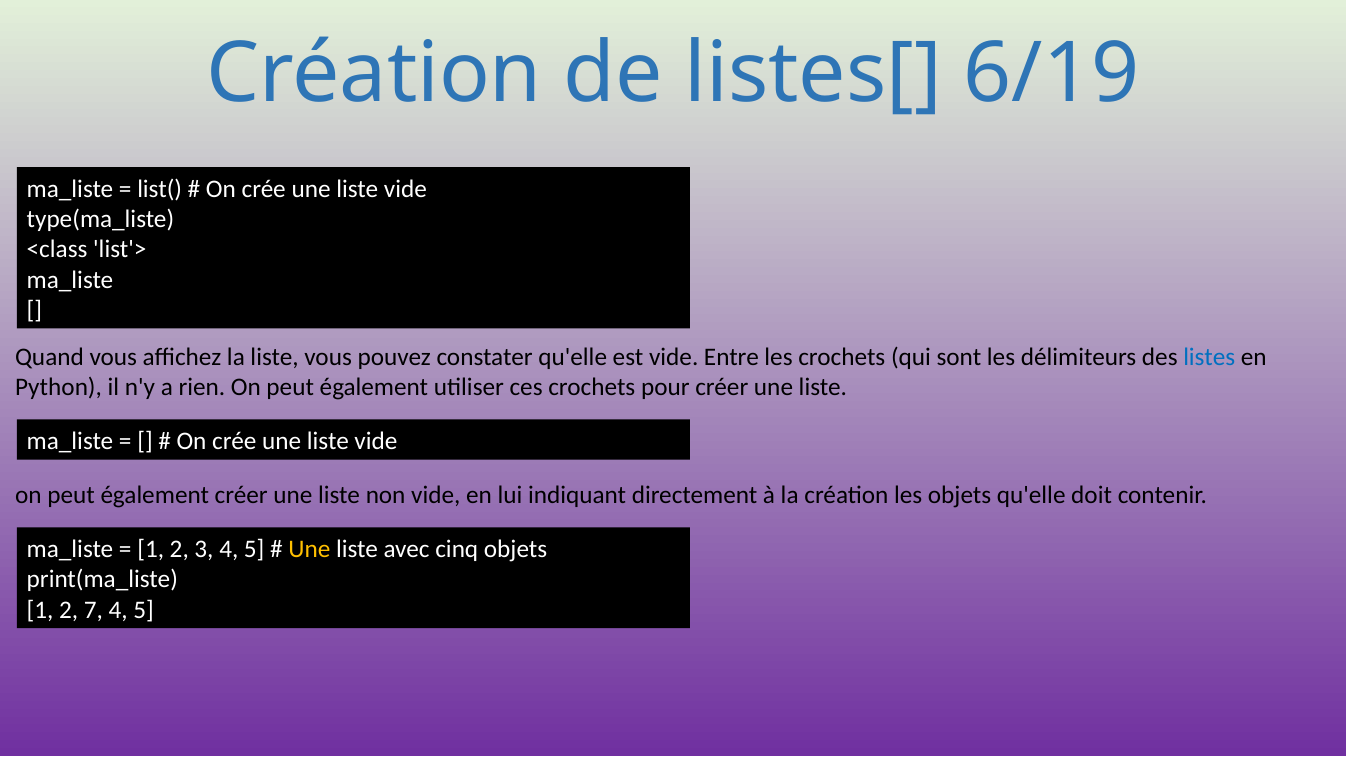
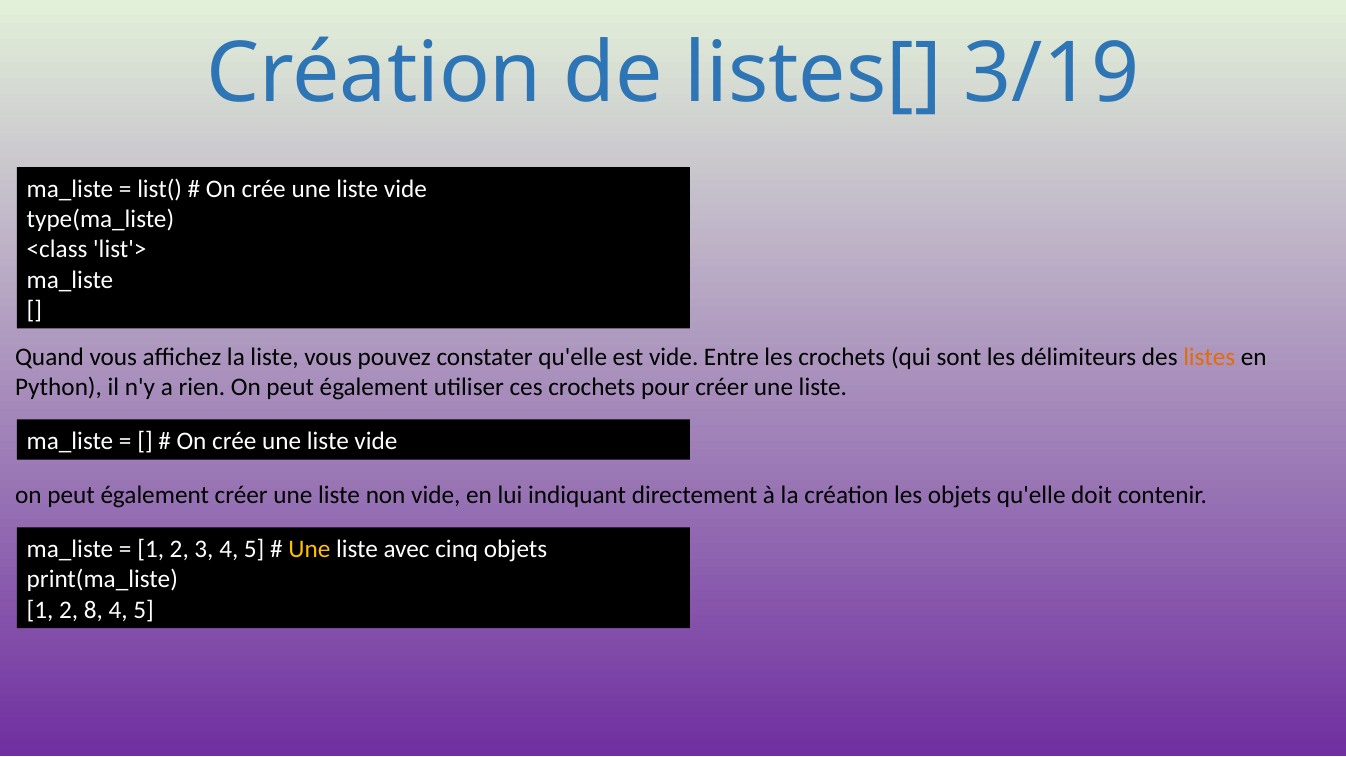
6/19: 6/19 -> 3/19
listes colour: blue -> orange
7: 7 -> 8
